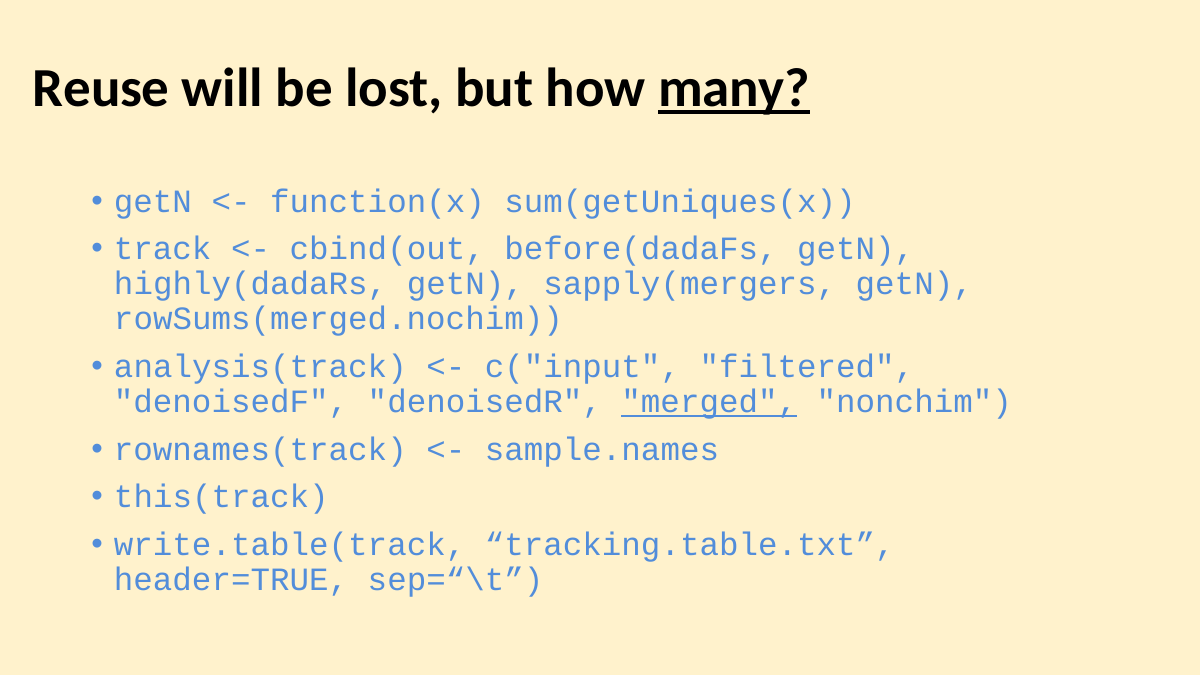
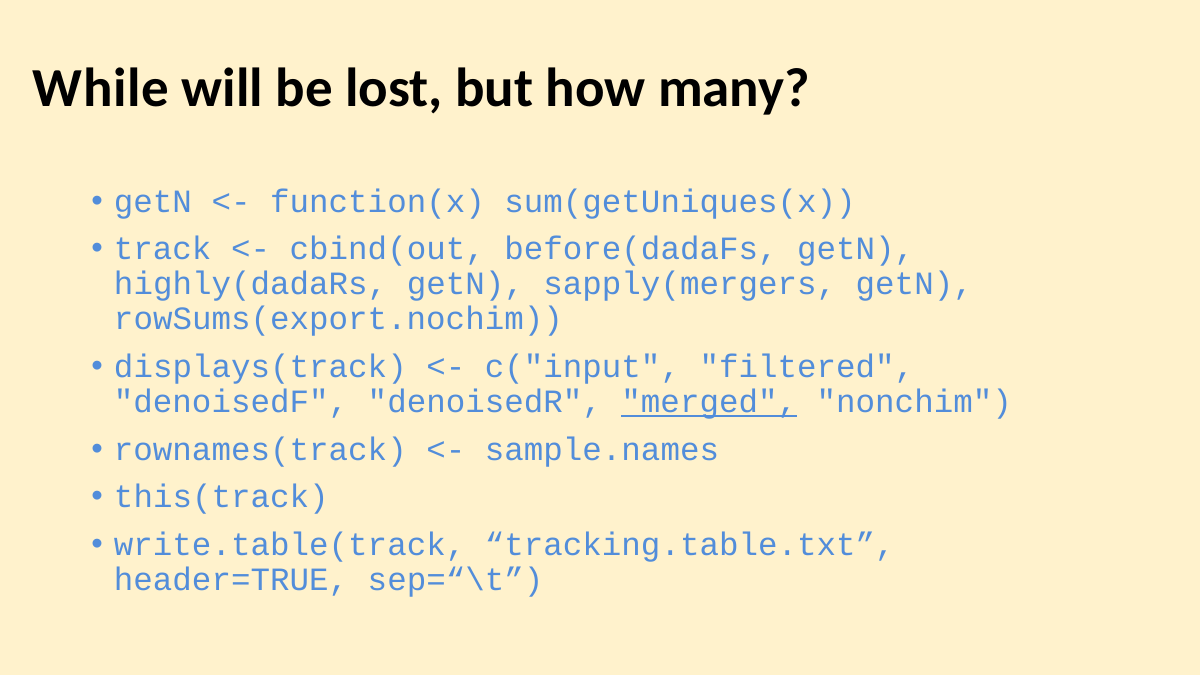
Reuse: Reuse -> While
many underline: present -> none
rowSums(merged.nochim: rowSums(merged.nochim -> rowSums(export.nochim
analysis(track: analysis(track -> displays(track
